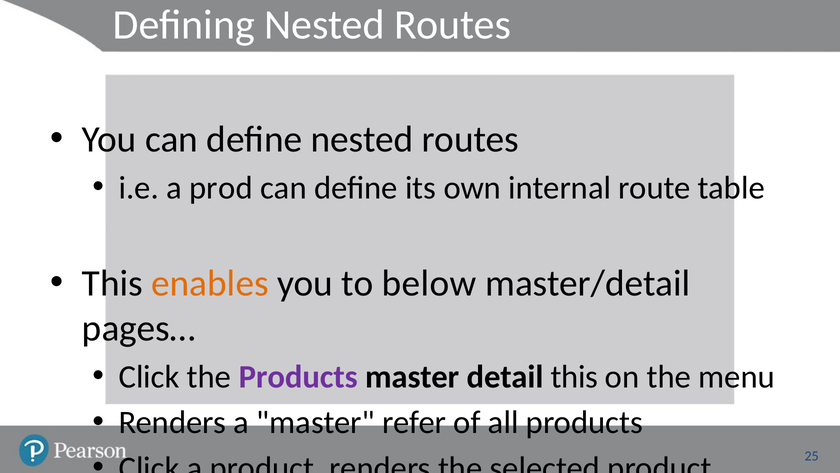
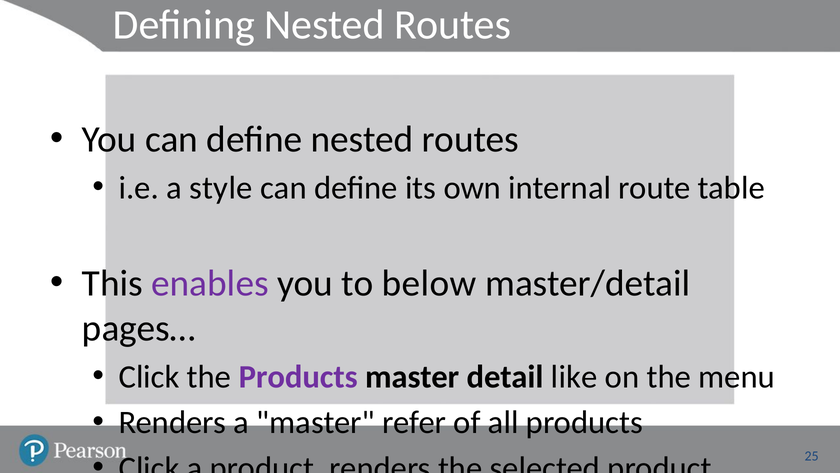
a prod: prod -> style
enables colour: orange -> purple
detail this: this -> like
